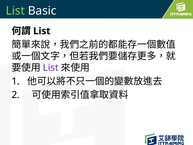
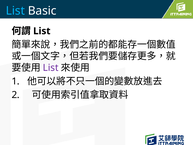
List at (15, 11) colour: light green -> light blue
